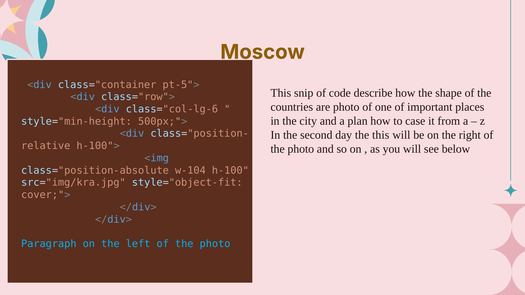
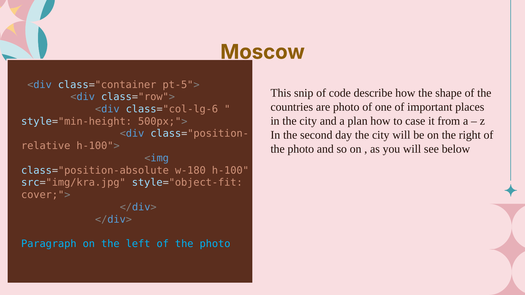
day the this: this -> city
w-104: w-104 -> w-180
